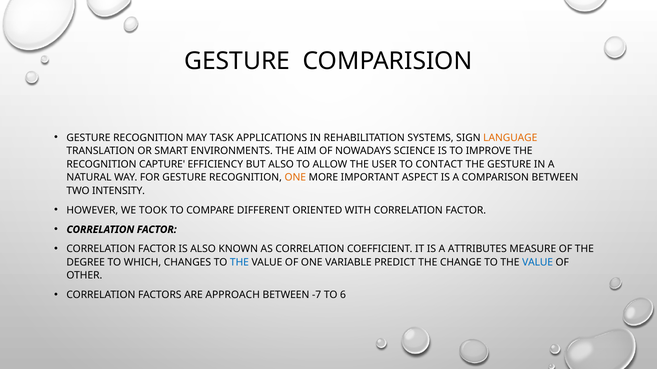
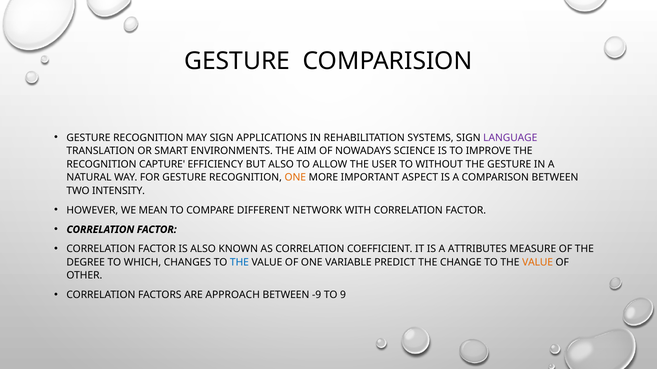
MAY TASK: TASK -> SIGN
LANGUAGE colour: orange -> purple
CONTACT: CONTACT -> WITHOUT
TOOK: TOOK -> MEAN
ORIENTED: ORIENTED -> NETWORK
VALUE at (538, 263) colour: blue -> orange
-7: -7 -> -9
6: 6 -> 9
